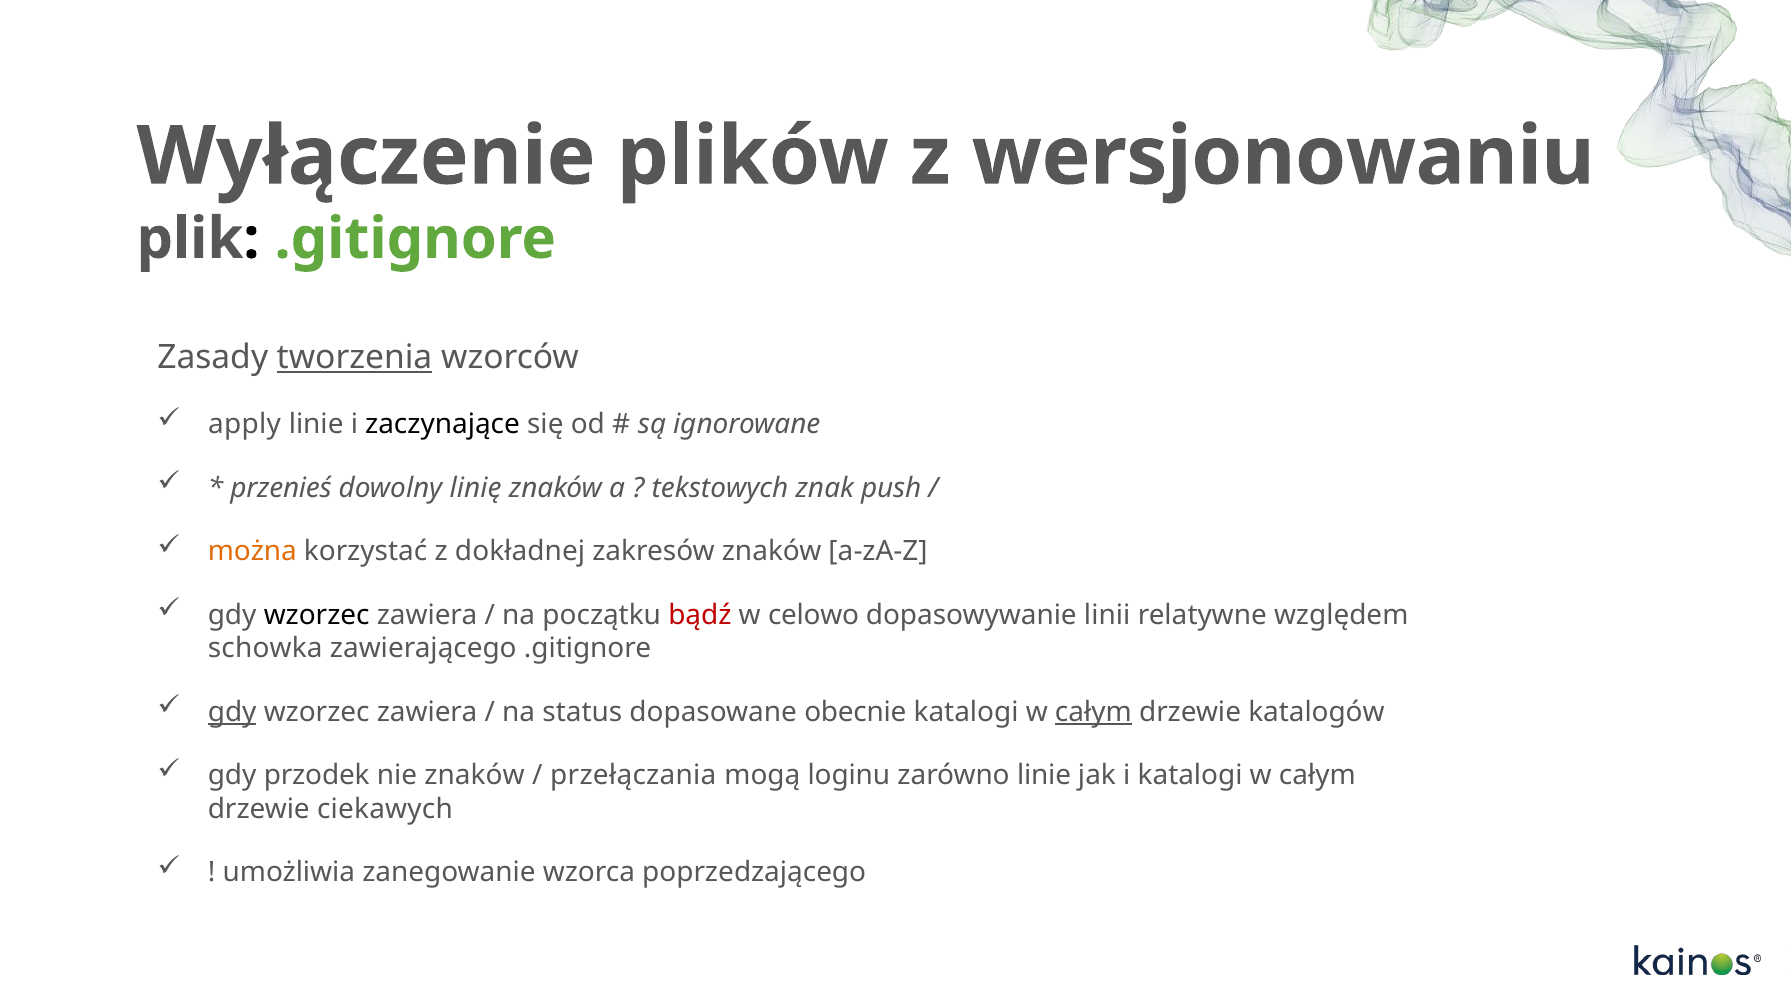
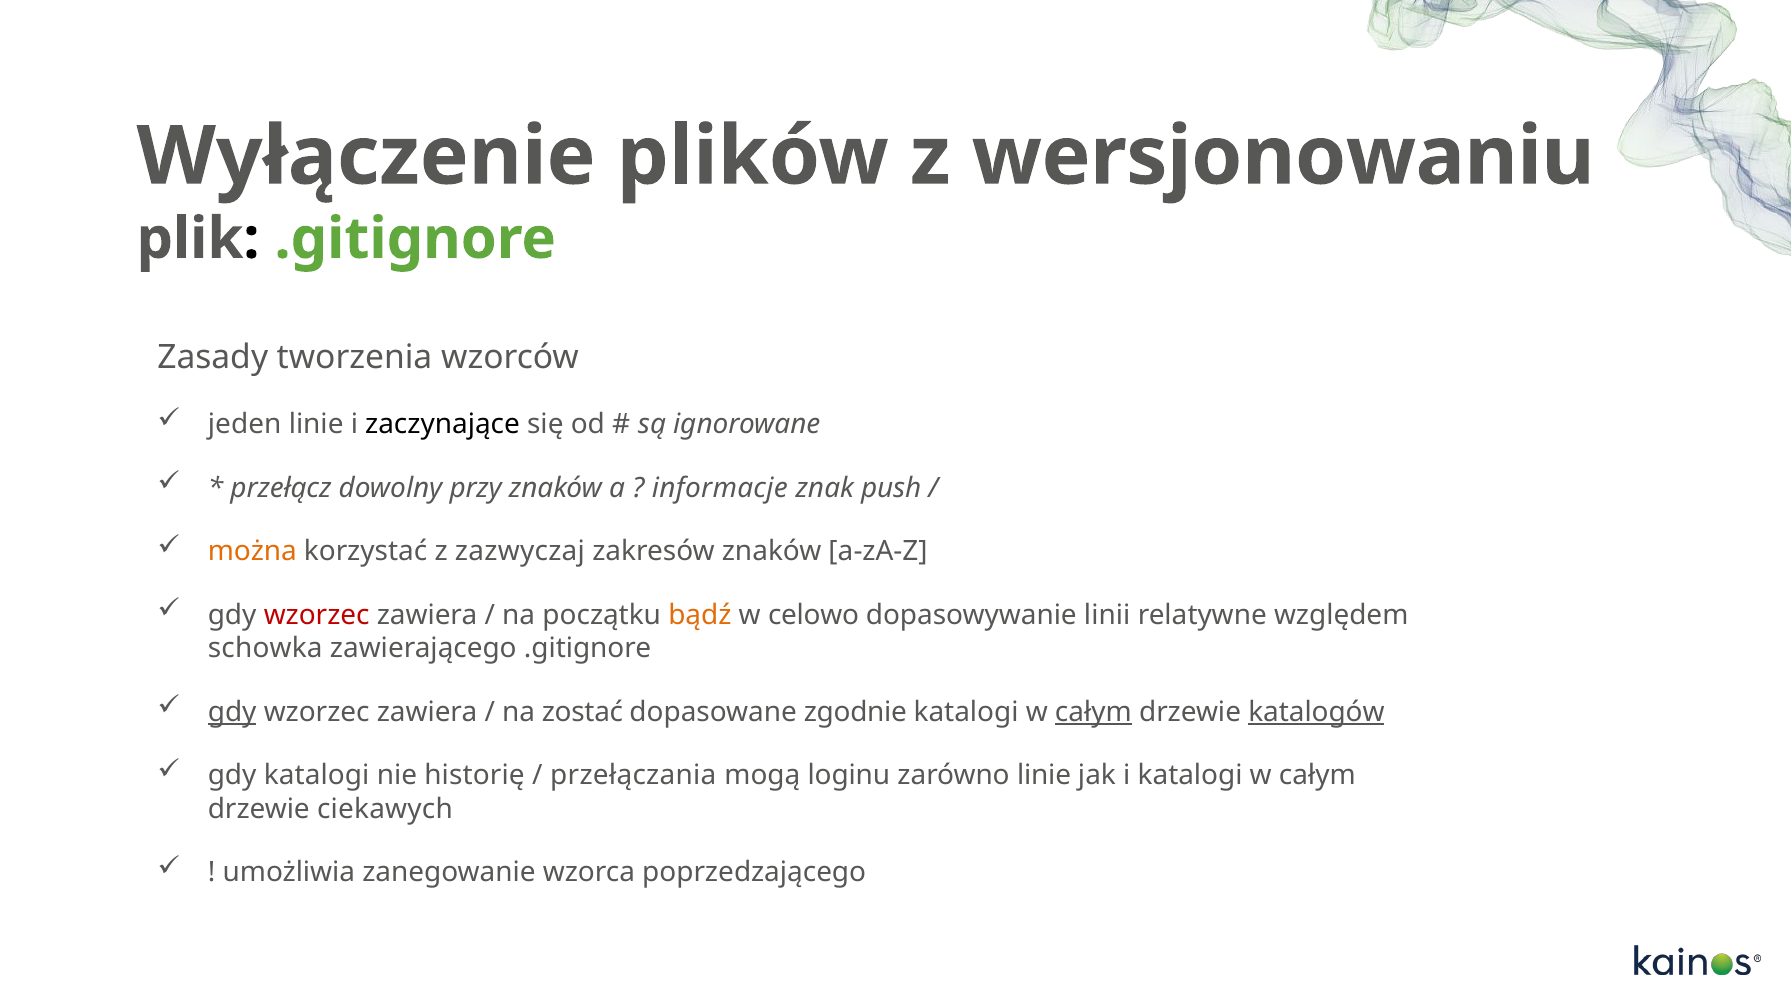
tworzenia underline: present -> none
apply: apply -> jeden
przenieś: przenieś -> przełącz
linię: linię -> przy
tekstowych: tekstowych -> informacje
dokładnej: dokładnej -> zazwyczaj
wzorzec at (317, 614) colour: black -> red
bądź colour: red -> orange
status: status -> zostać
obecnie: obecnie -> zgodnie
katalogów underline: none -> present
gdy przodek: przodek -> katalogi
nie znaków: znaków -> historię
